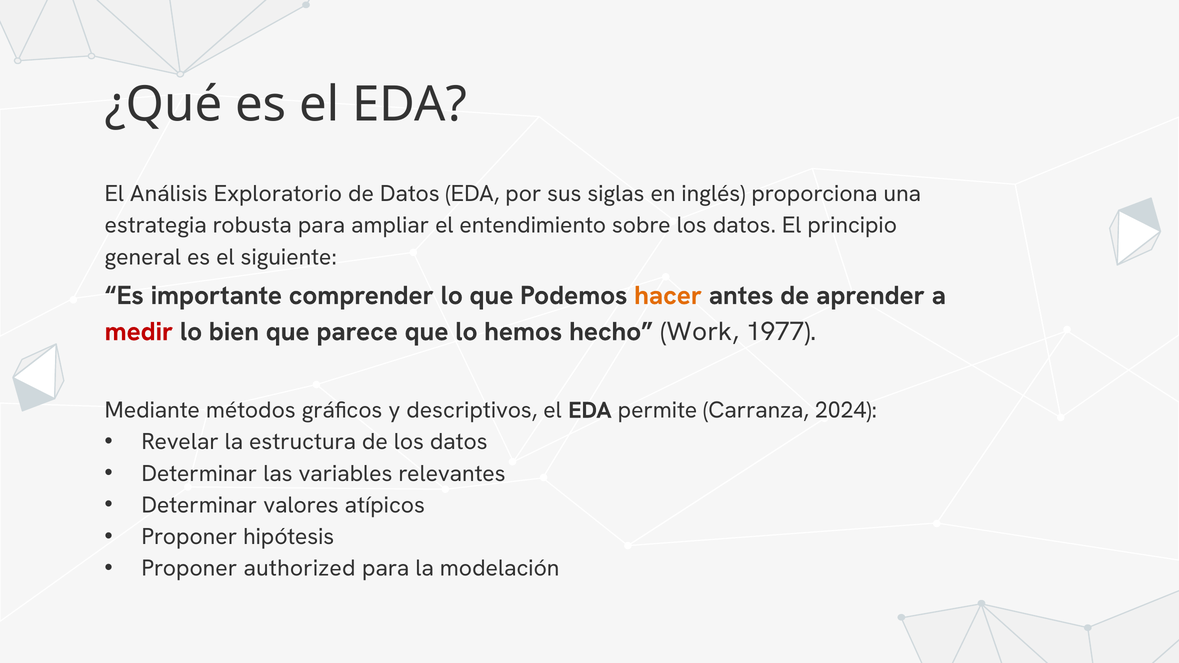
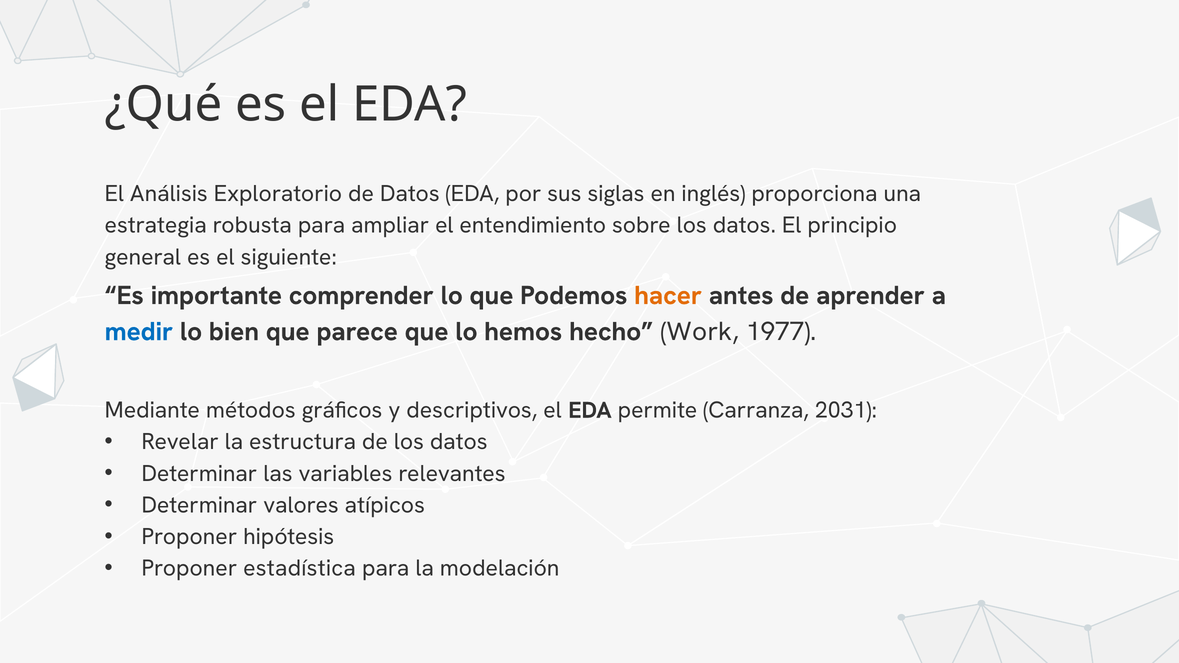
medir colour: red -> blue
2024: 2024 -> 2031
authorized: authorized -> estadística
